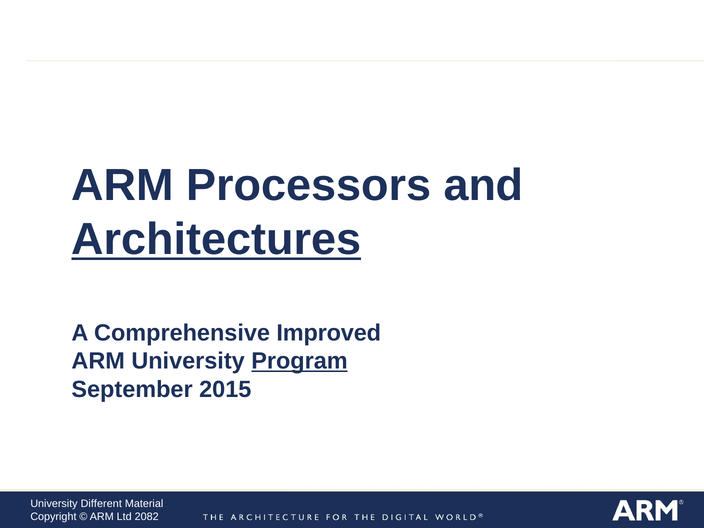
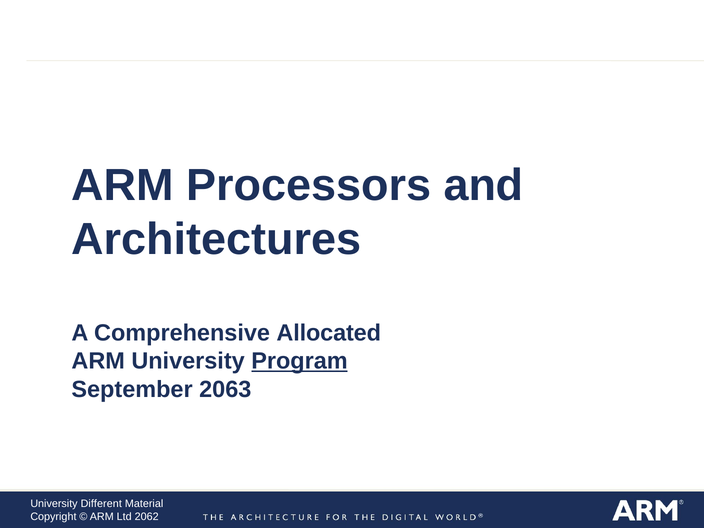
Architectures underline: present -> none
Improved: Improved -> Allocated
2015: 2015 -> 2063
2082: 2082 -> 2062
